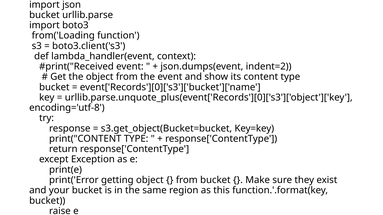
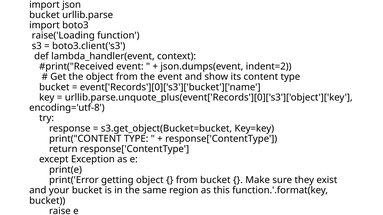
from('Loading: from('Loading -> raise('Loading
